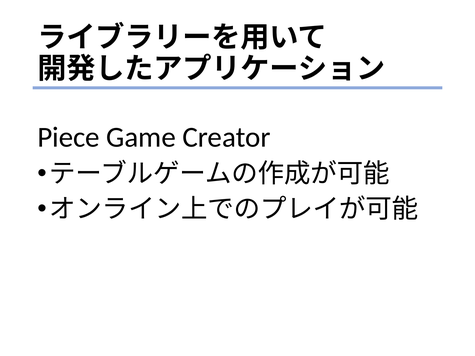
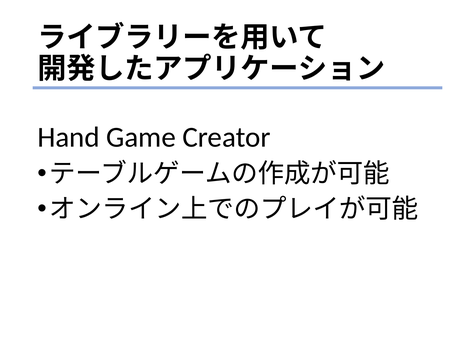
Piece: Piece -> Hand
